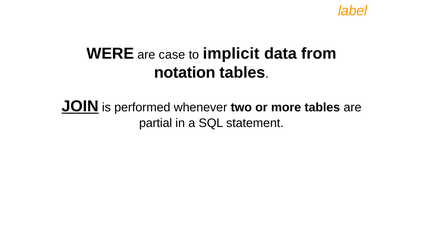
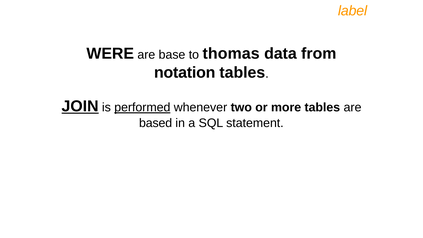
case: case -> base
implicit: implicit -> thomas
performed underline: none -> present
partial: partial -> based
